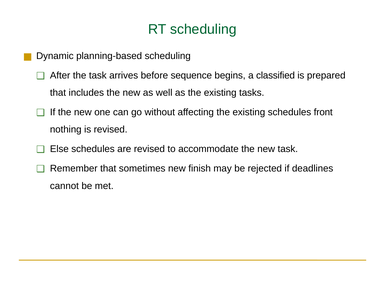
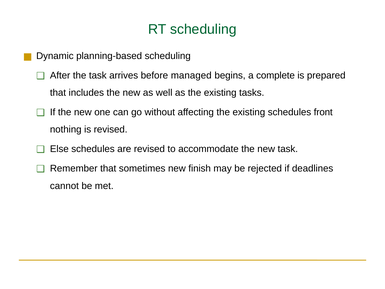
sequence: sequence -> managed
classified: classified -> complete
